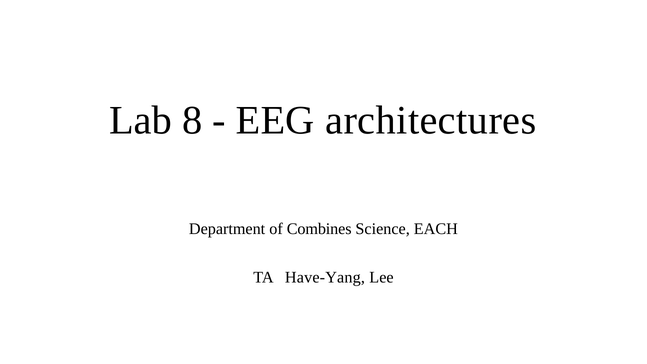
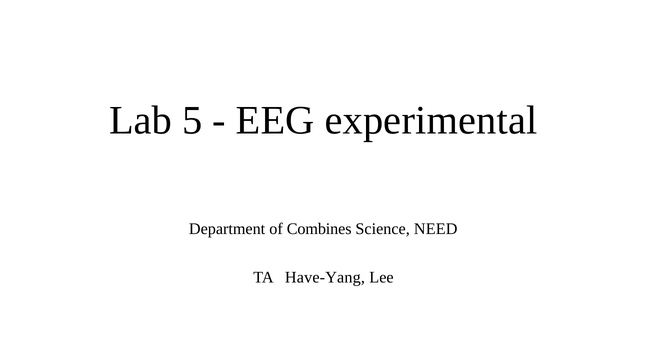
8: 8 -> 5
architectures: architectures -> experimental
EACH: EACH -> NEED
